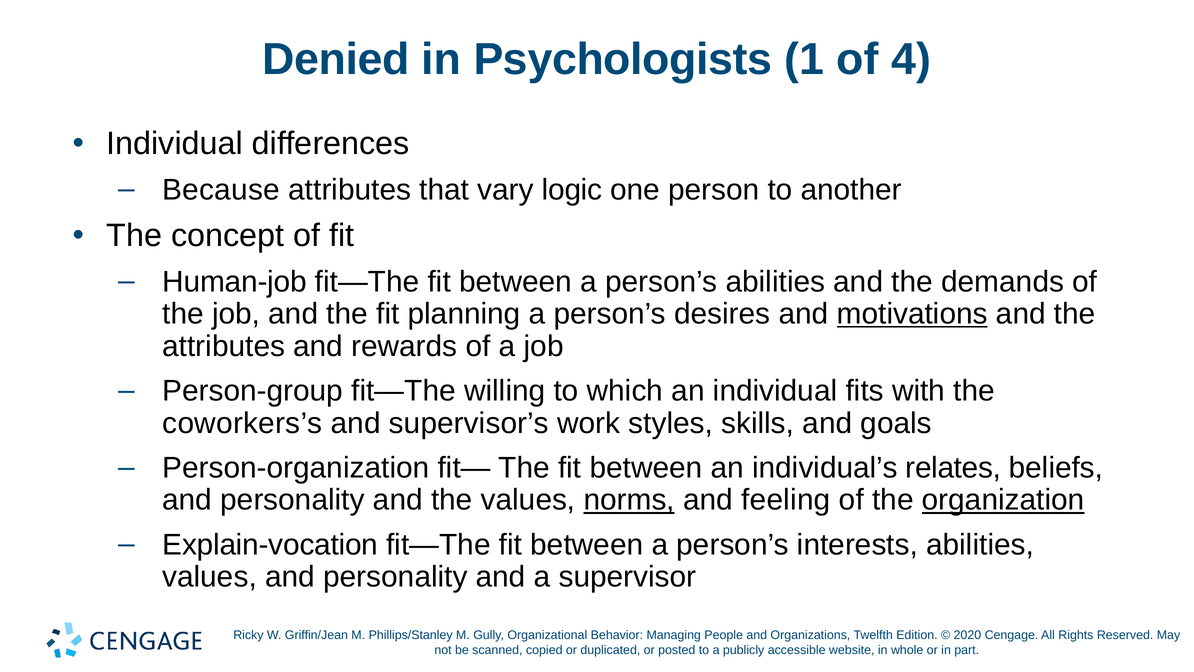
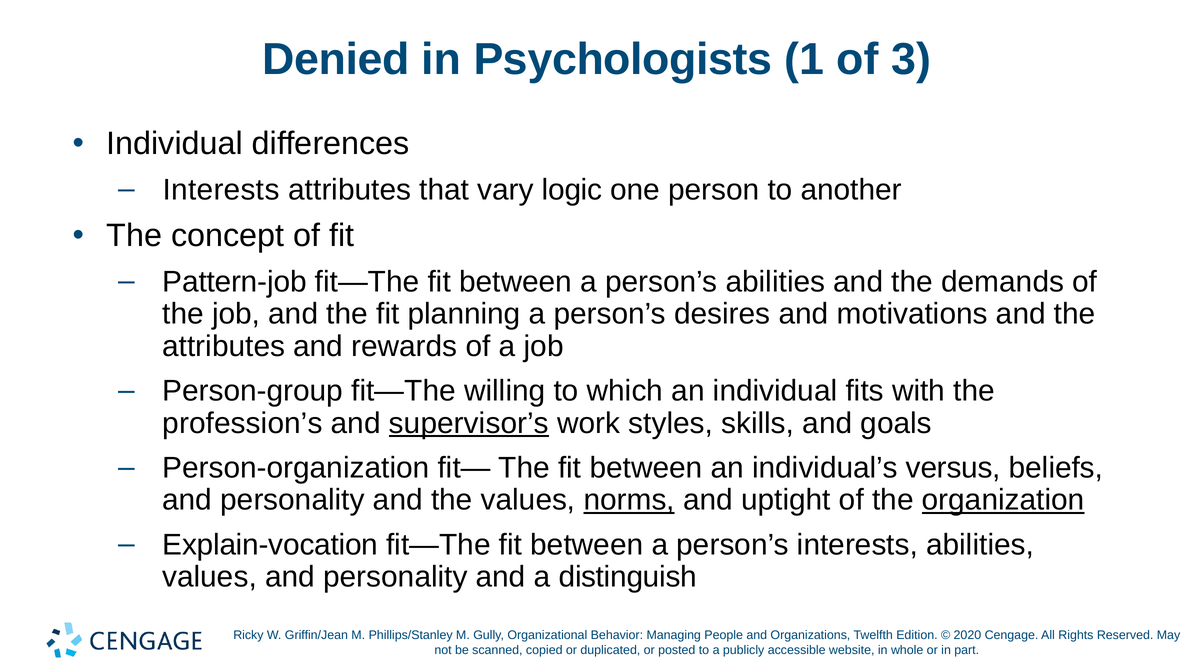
4: 4 -> 3
Because at (221, 190): Because -> Interests
Human-job: Human-job -> Pattern-job
motivations underline: present -> none
coworkers’s: coworkers’s -> profession’s
supervisor’s underline: none -> present
relates: relates -> versus
feeling: feeling -> uptight
supervisor: supervisor -> distinguish
